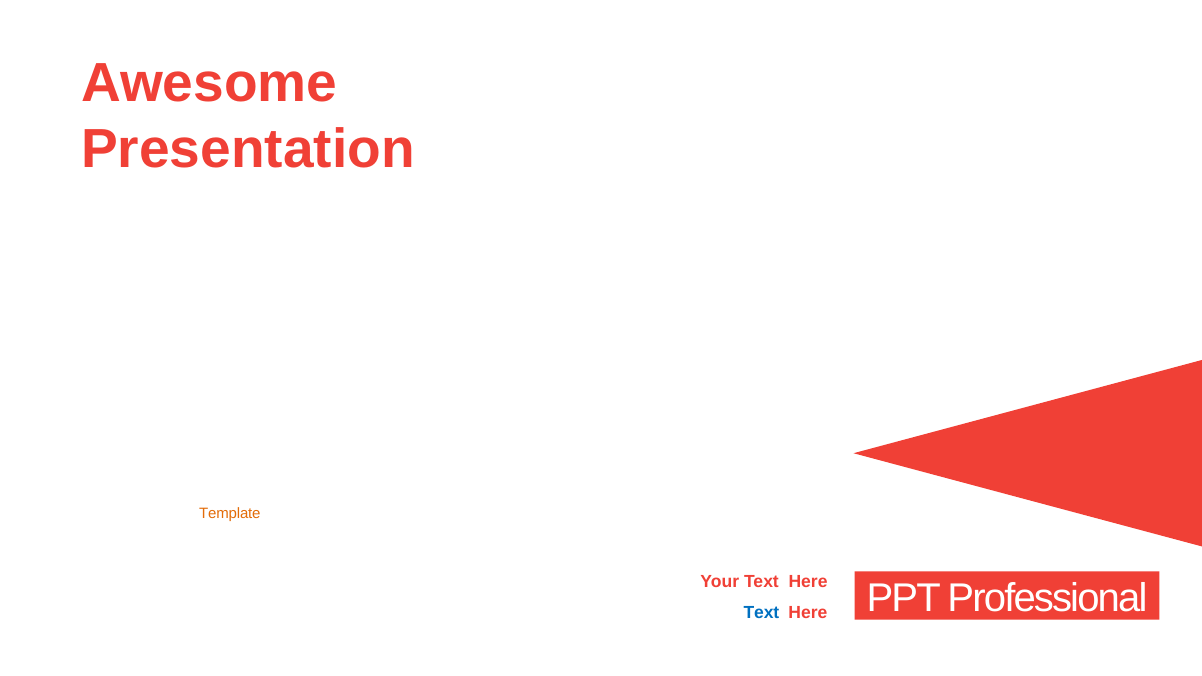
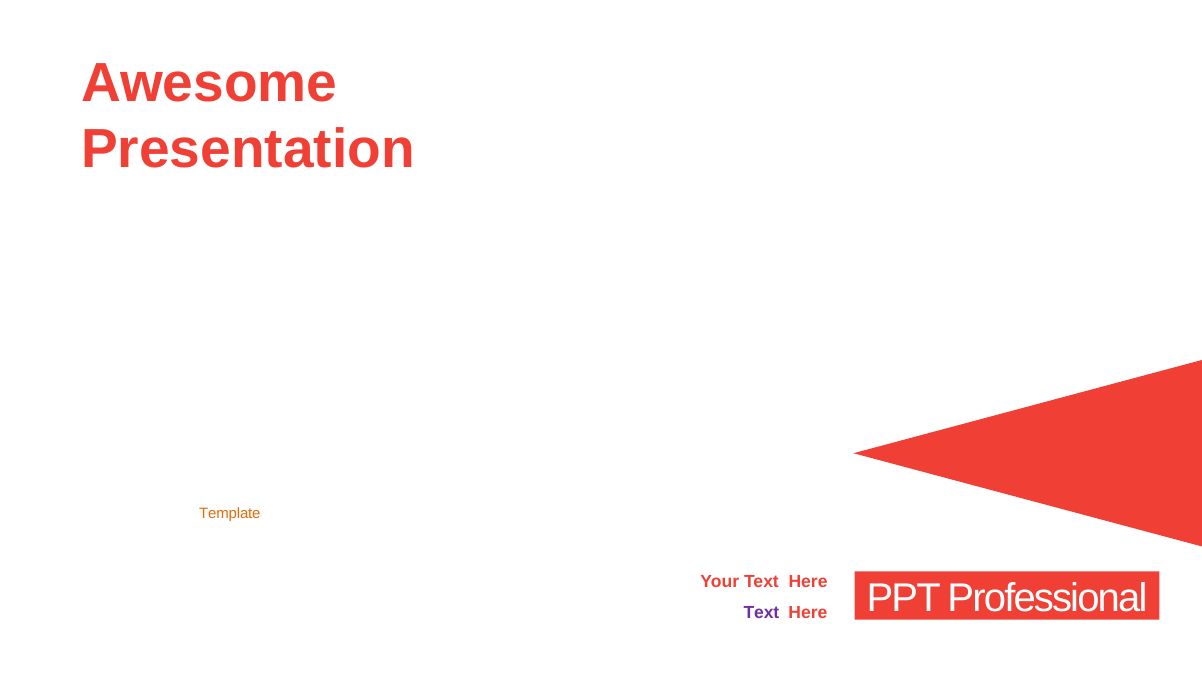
Text at (761, 613) colour: blue -> purple
